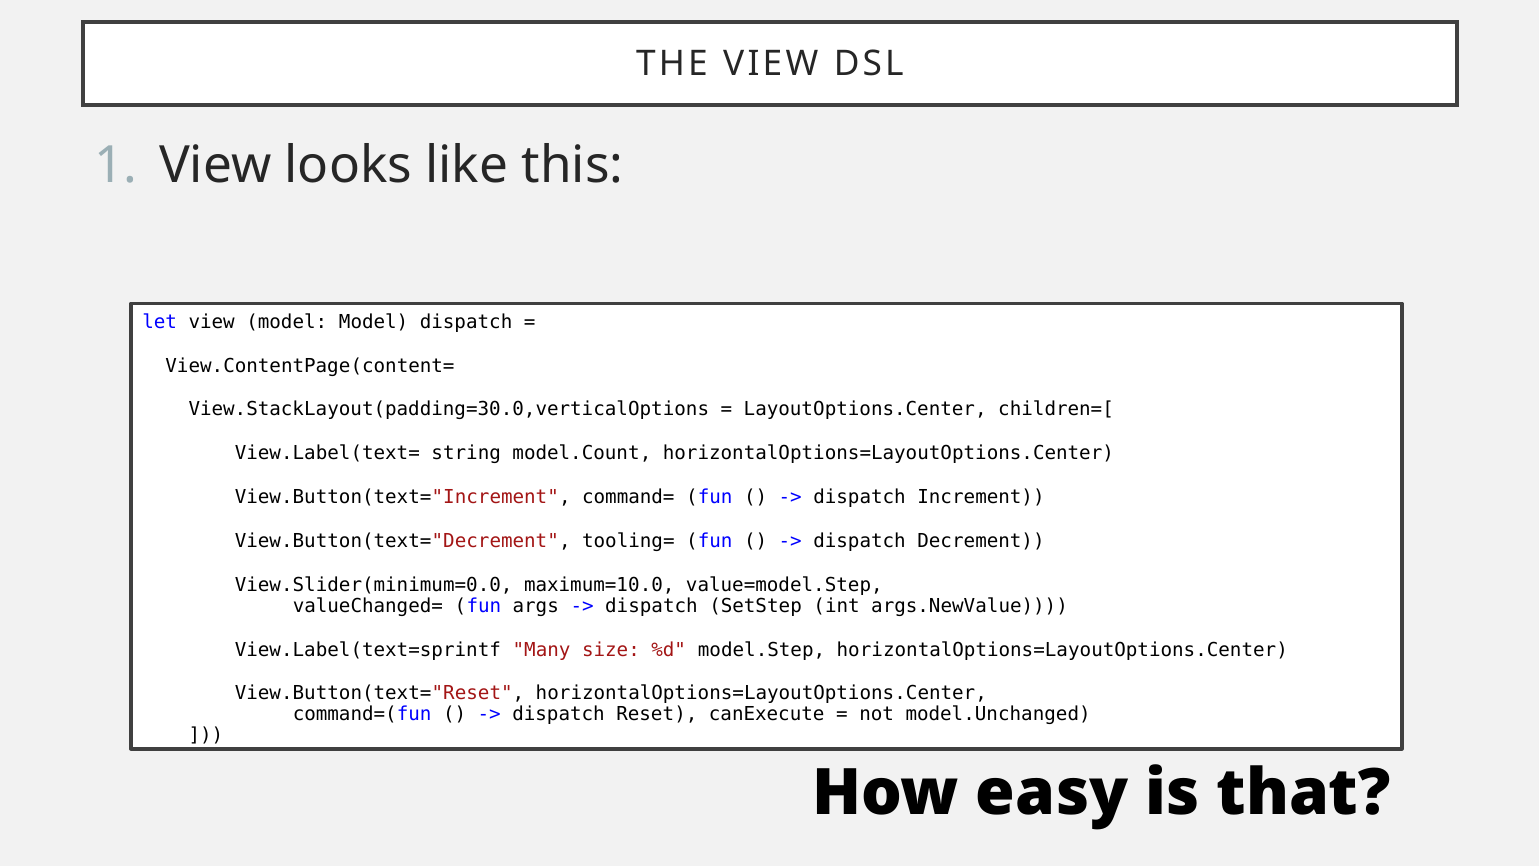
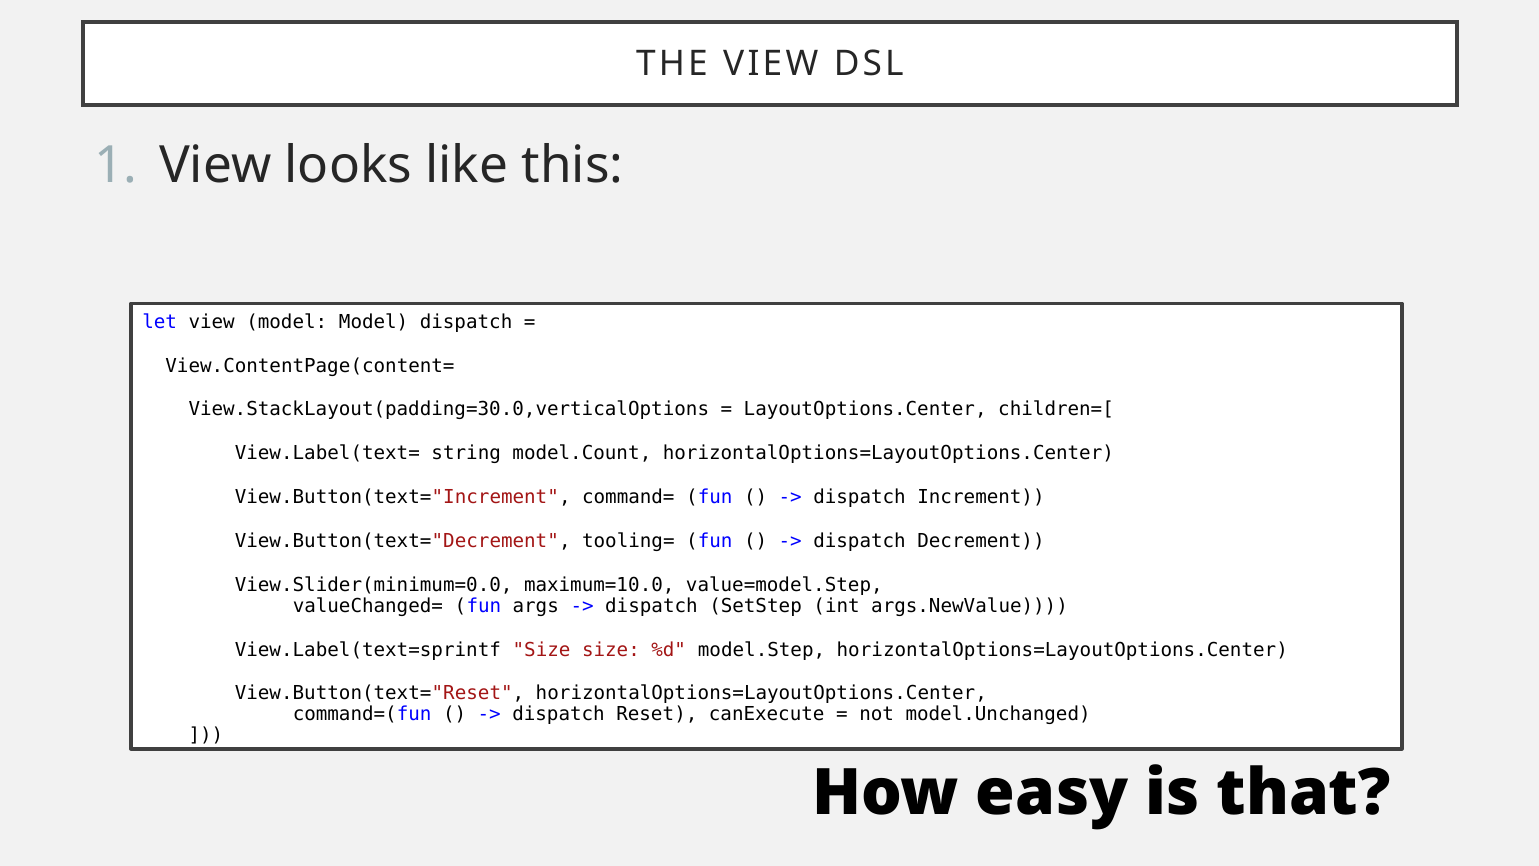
View.Label(text=sprintf Many: Many -> Size
